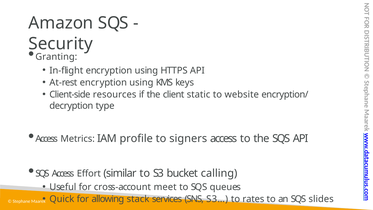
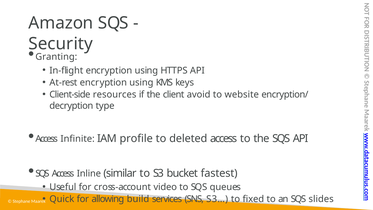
static: static -> avoid
Metrics: Metrics -> Infinite
signers: signers -> deleted
Effort: Effort -> Inline
calling: calling -> fastest
meet: meet -> video
stack: stack -> build
rates: rates -> fixed
